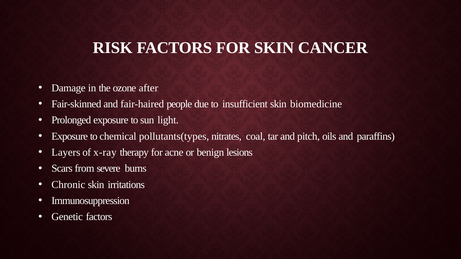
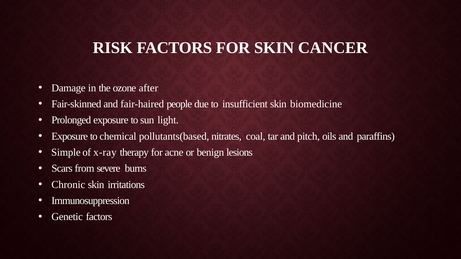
pollutants(types: pollutants(types -> pollutants(based
Layers: Layers -> Simple
